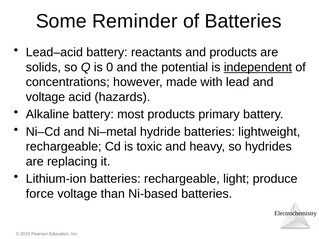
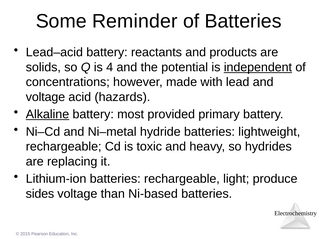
0: 0 -> 4
Alkaline underline: none -> present
most products: products -> provided
force: force -> sides
